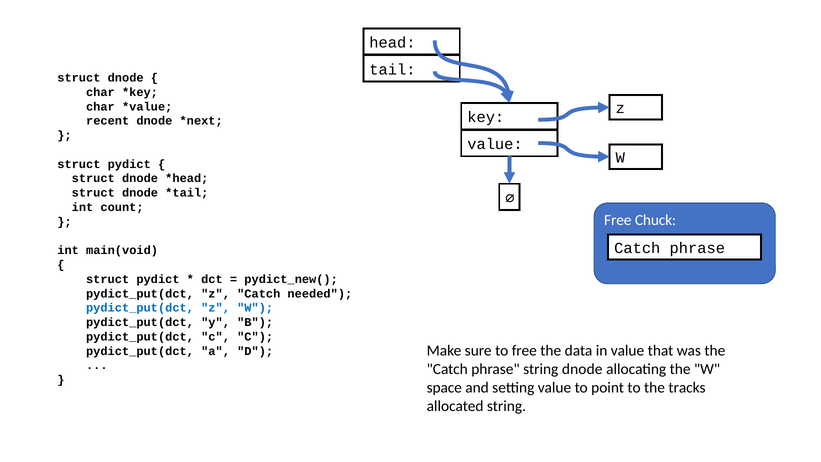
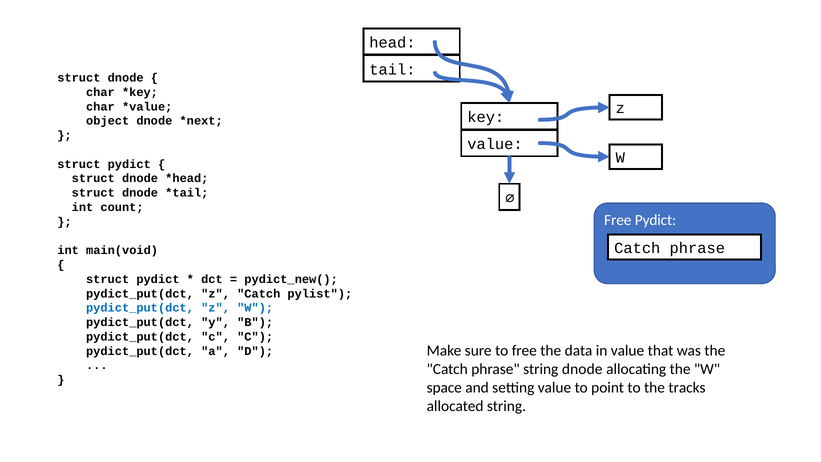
recent: recent -> object
Free Chuck: Chuck -> Pydict
needed: needed -> pylist
